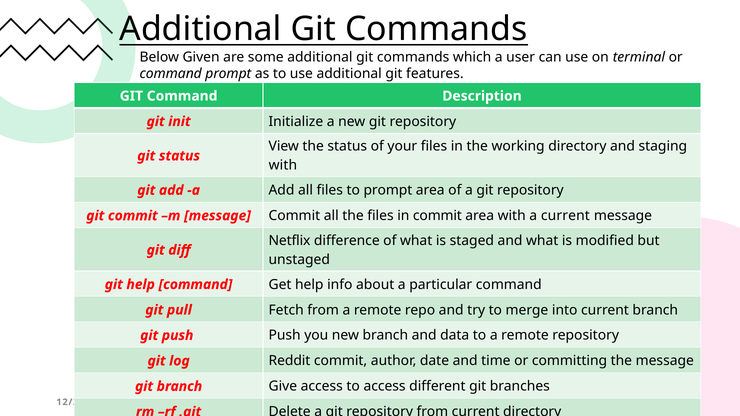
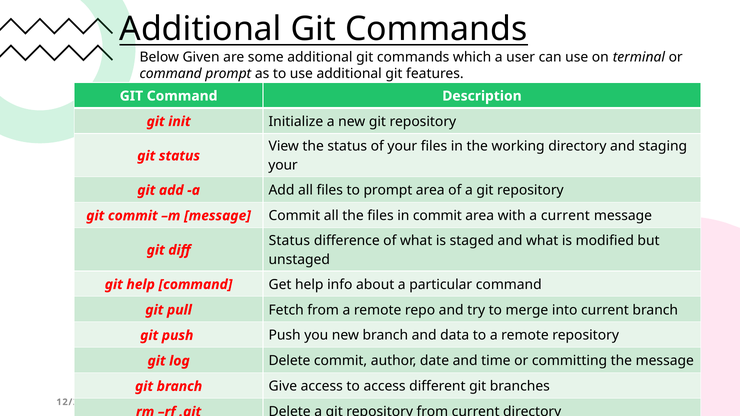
with at (283, 165): with -> your
Netflix at (290, 241): Netflix -> Status
log Reddit: Reddit -> Delete
